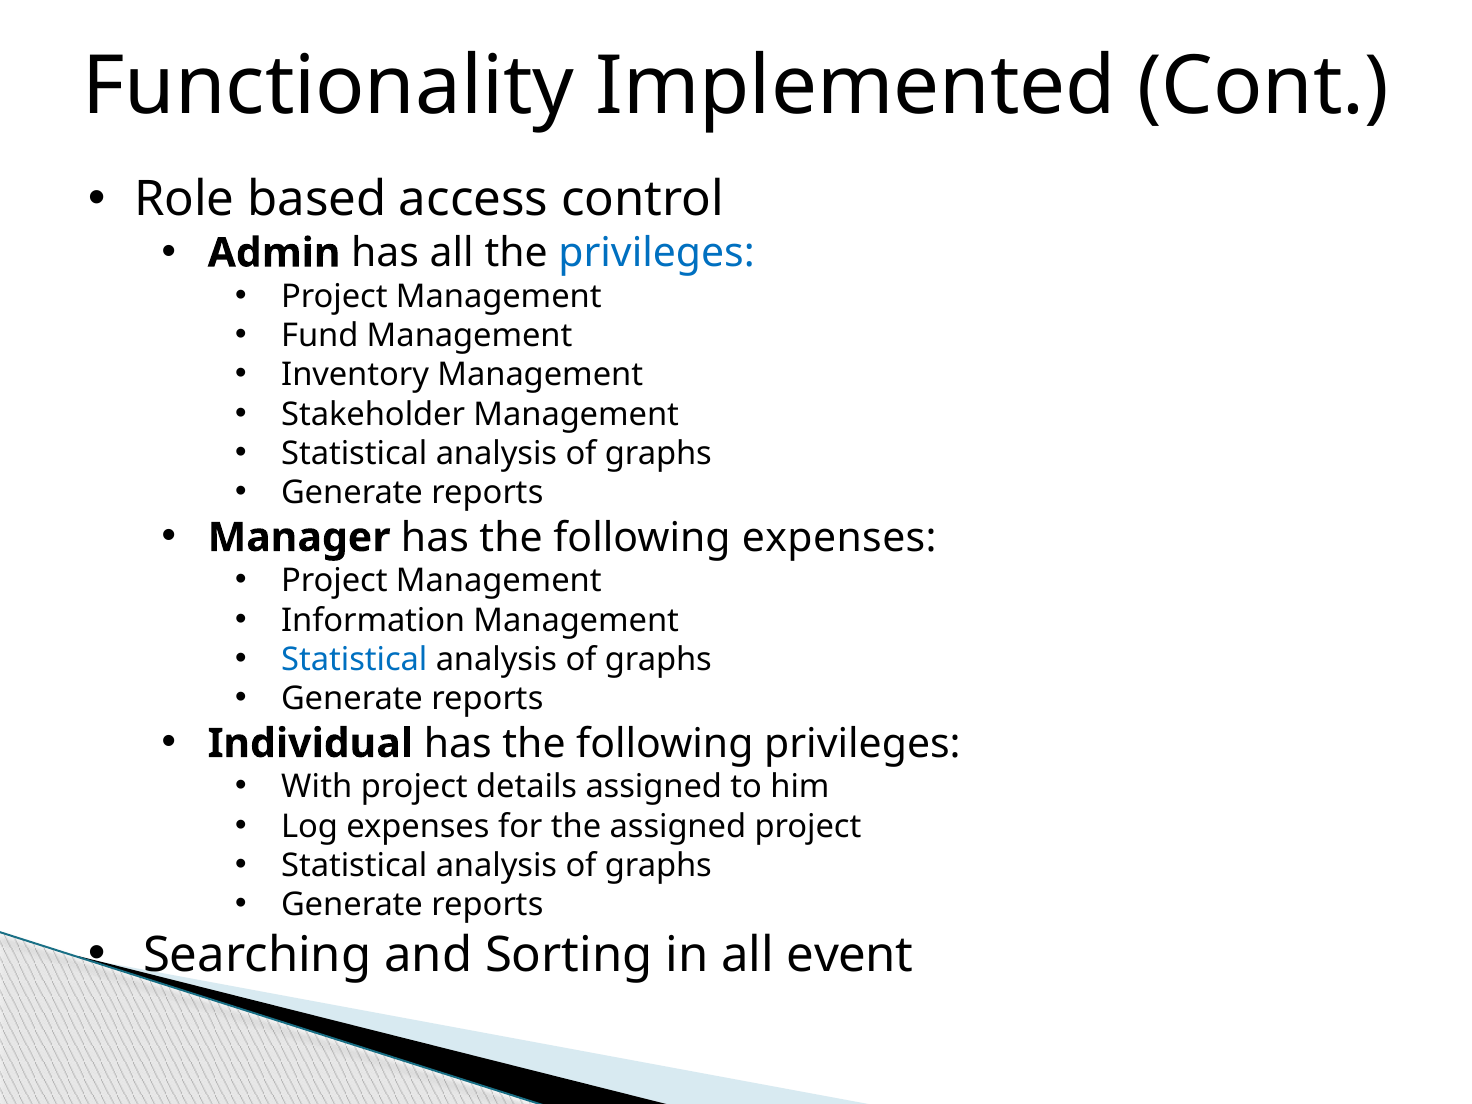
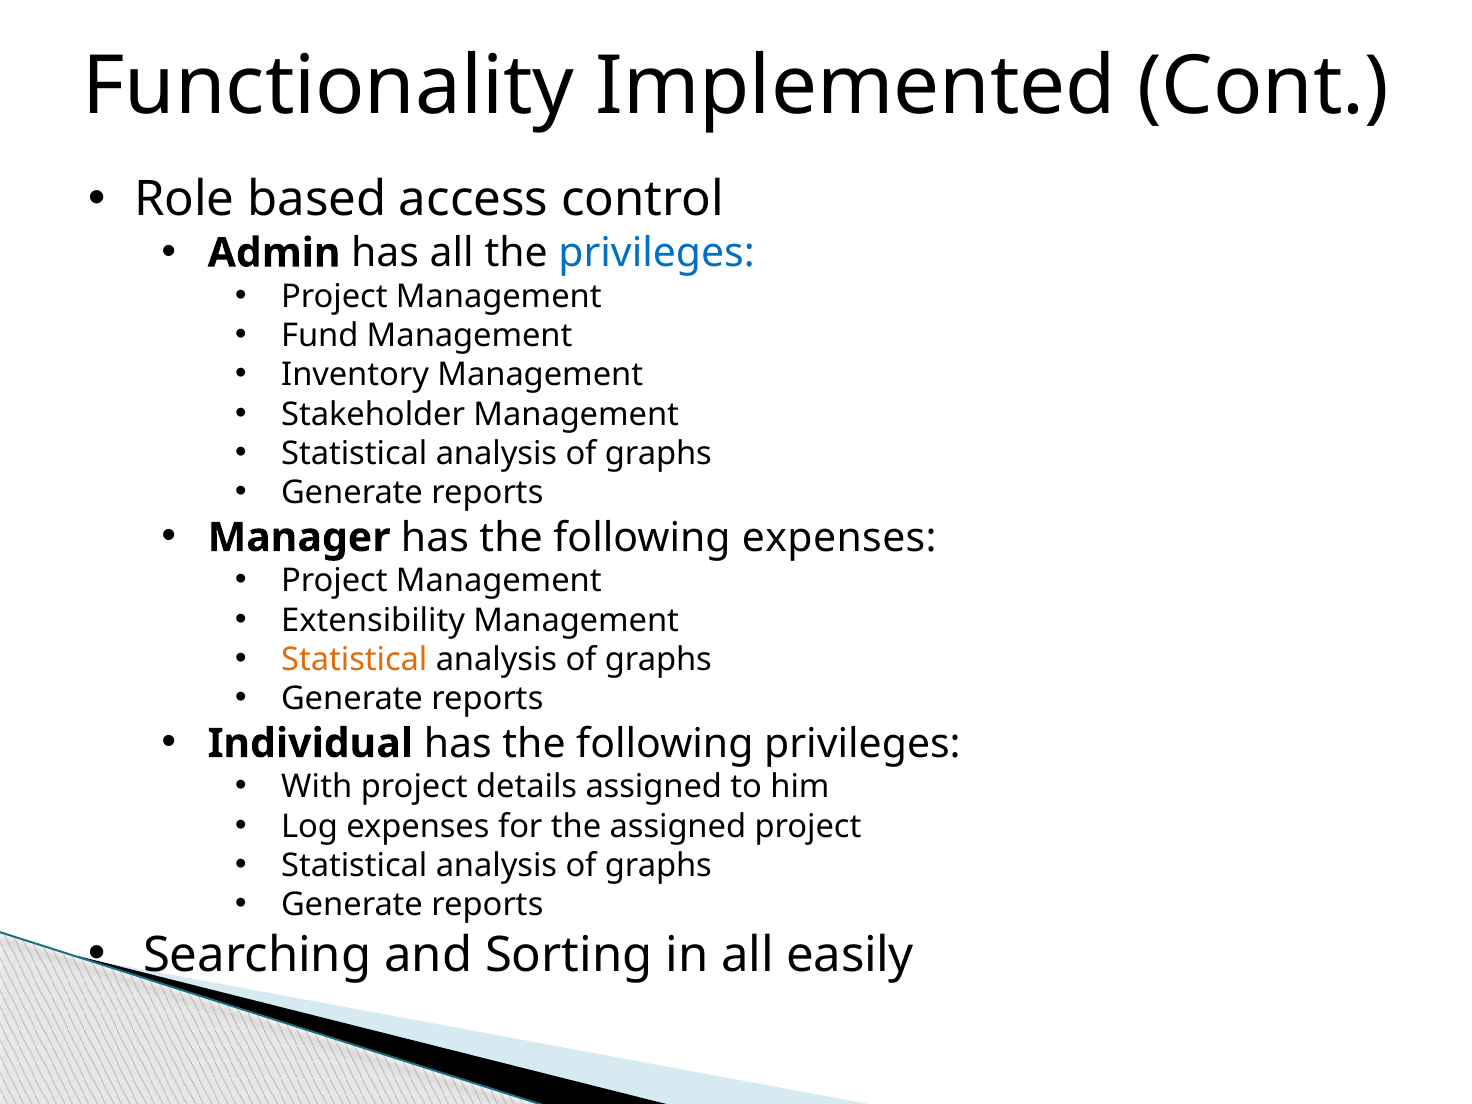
Information: Information -> Extensibility
Statistical at (354, 660) colour: blue -> orange
event: event -> easily
